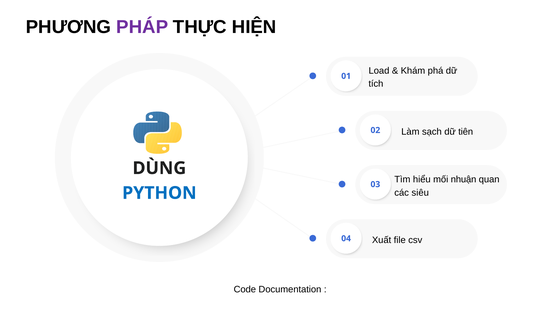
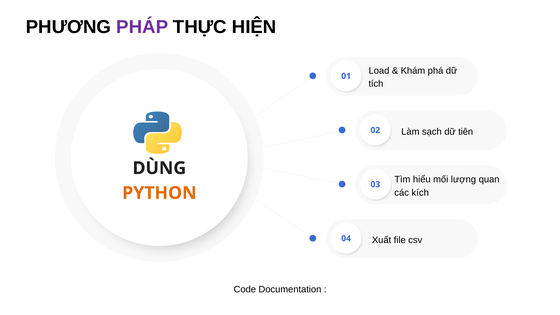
nhuận: nhuận -> lượng
siêu: siêu -> kích
PYTHON colour: blue -> orange
